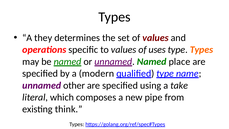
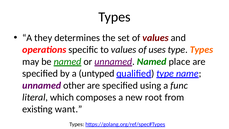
modern: modern -> untyped
take: take -> func
pipe: pipe -> root
think: think -> want
